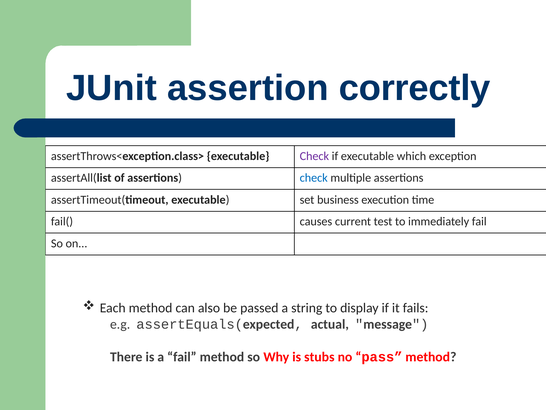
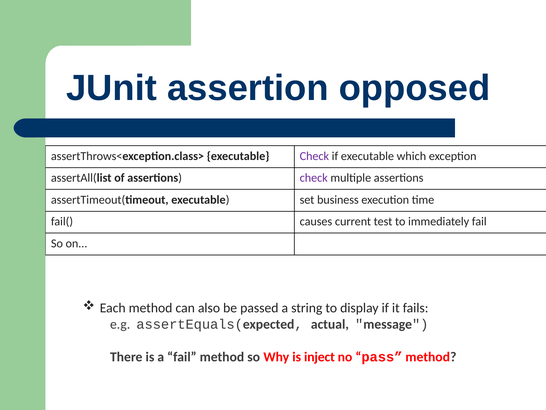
correctly: correctly -> opposed
check at (314, 178) colour: blue -> purple
stubs: stubs -> inject
